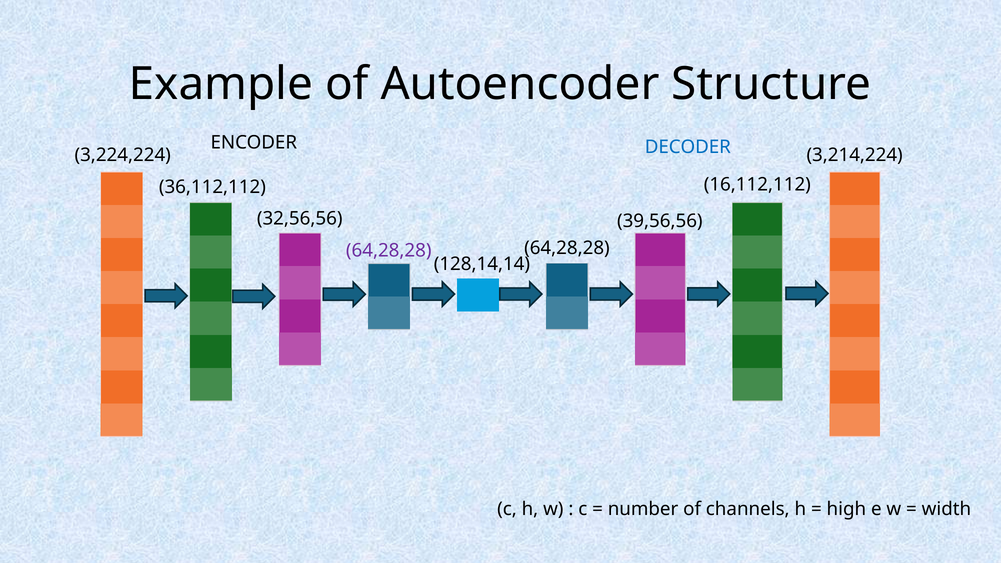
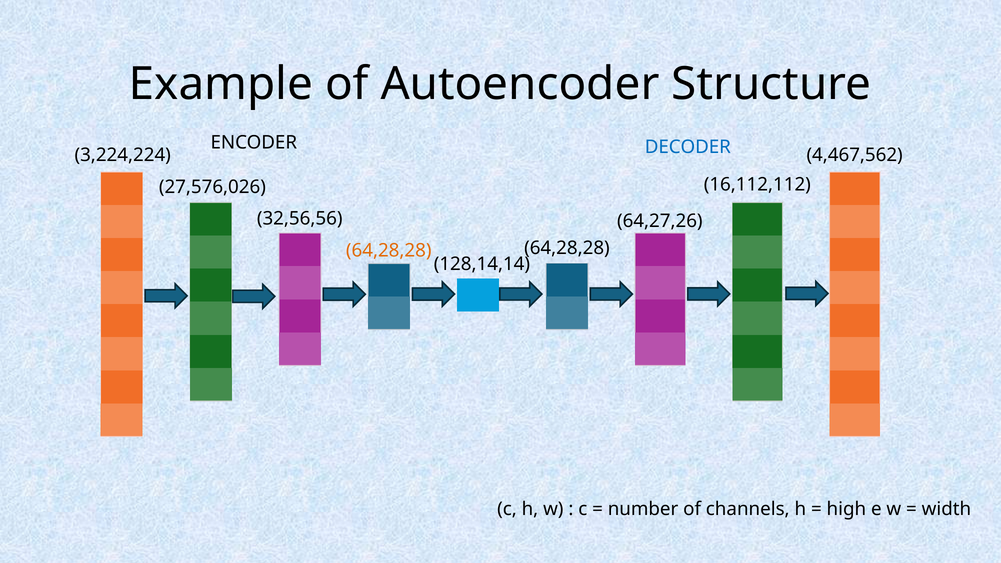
3,214,224: 3,214,224 -> 4,467,562
36,112,112: 36,112,112 -> 27,576,026
39,56,56: 39,56,56 -> 64,27,26
64,28,28 at (389, 251) colour: purple -> orange
